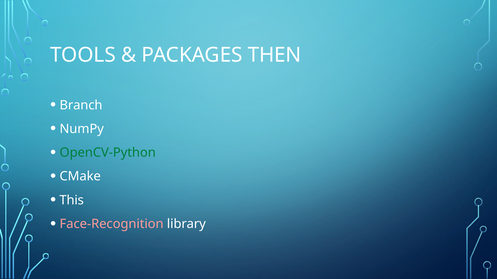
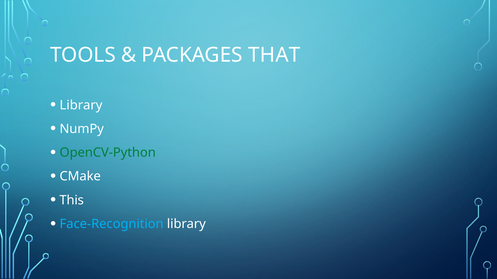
THEN: THEN -> THAT
Branch at (81, 105): Branch -> Library
Face-Recognition colour: pink -> light blue
